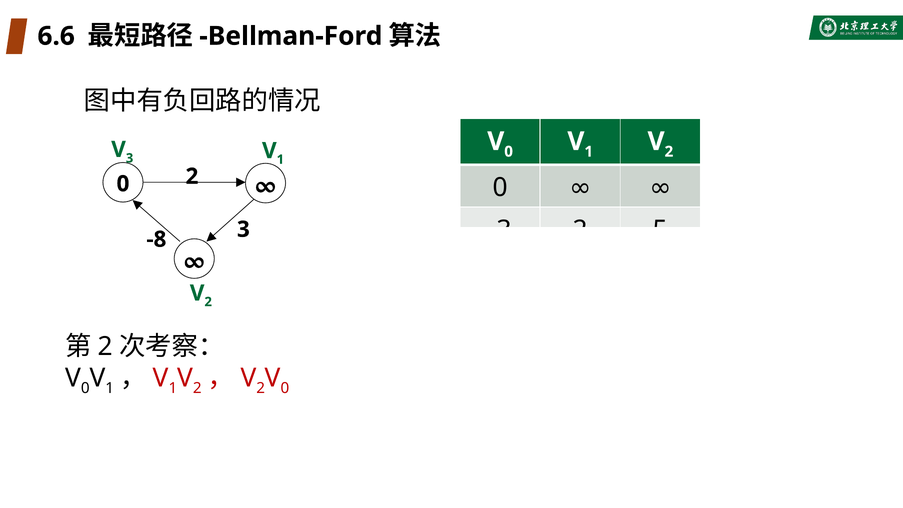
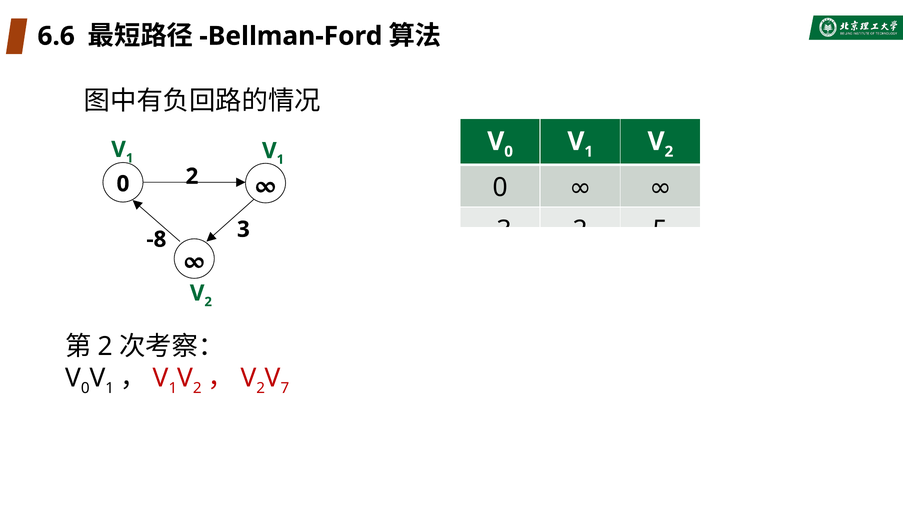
3 at (130, 158): 3 -> 1
0 at (285, 388): 0 -> 7
